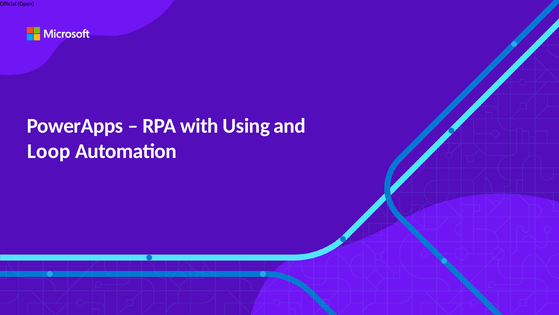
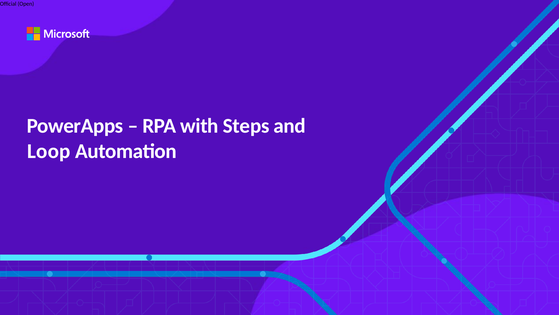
Using: Using -> Steps
